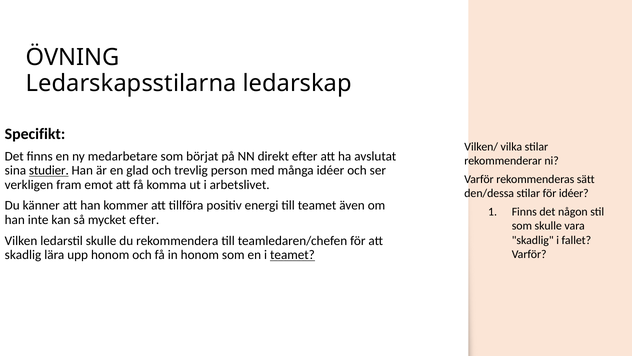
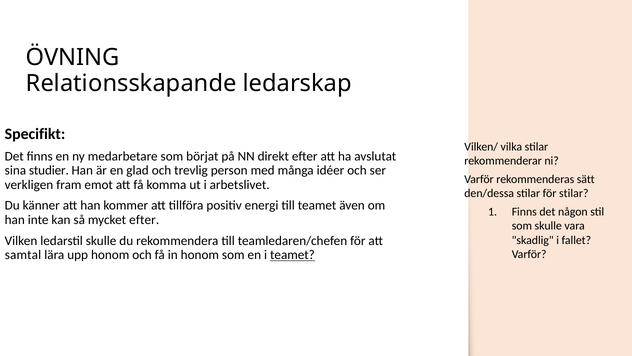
Ledarskapsstilarna: Ledarskapsstilarna -> Relationsskapande
studier underline: present -> none
för idéer: idéer -> stilar
skadlig at (23, 255): skadlig -> samtal
